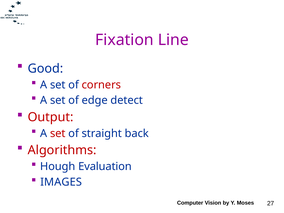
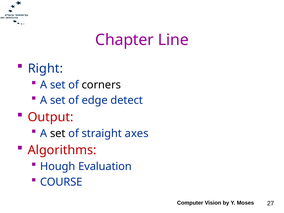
Fixation: Fixation -> Chapter
Good: Good -> Right
corners colour: red -> black
set at (58, 133) colour: red -> black
back: back -> axes
IMAGES: IMAGES -> COURSE
